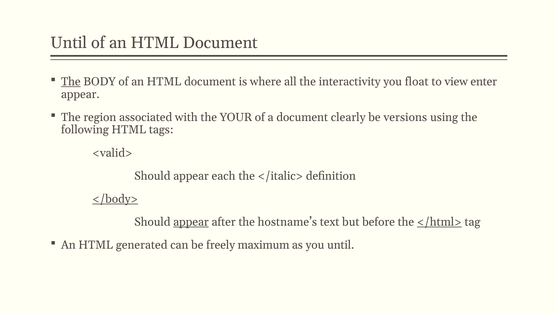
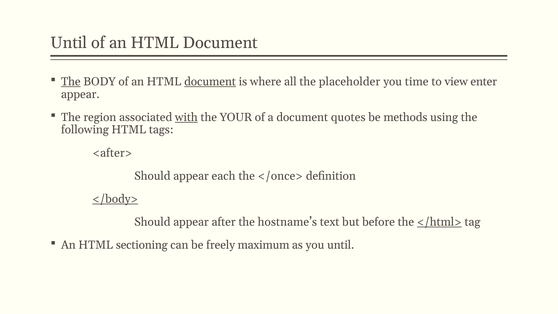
document at (210, 82) underline: none -> present
interactivity: interactivity -> placeholder
float: float -> time
with underline: none -> present
clearly: clearly -> quotes
versions: versions -> methods
<valid>: <valid> -> <after>
</italic>: </italic> -> </once>
appear at (191, 222) underline: present -> none
generated: generated -> sectioning
